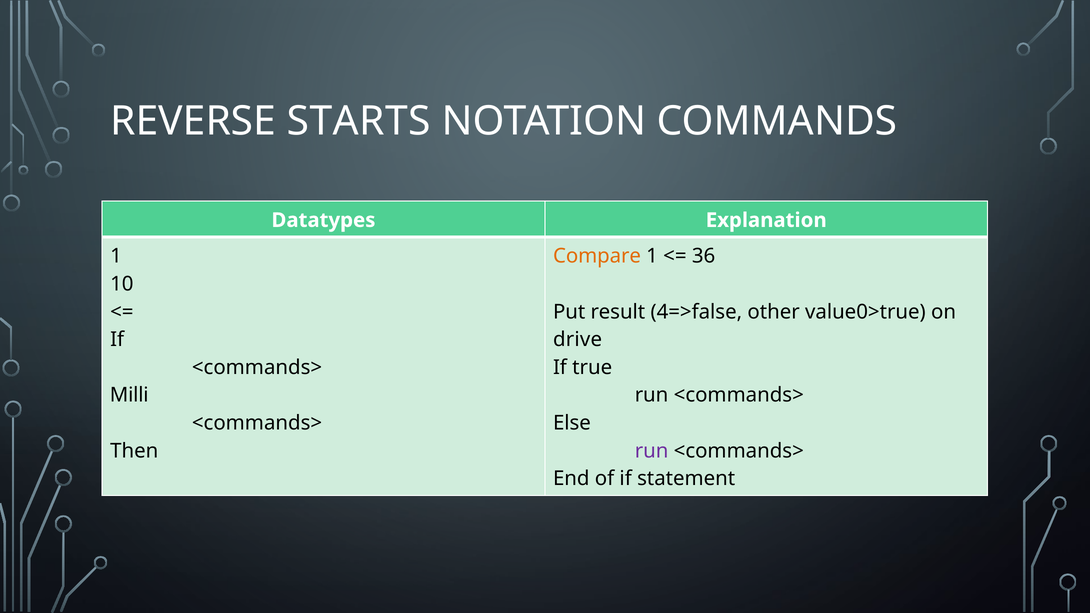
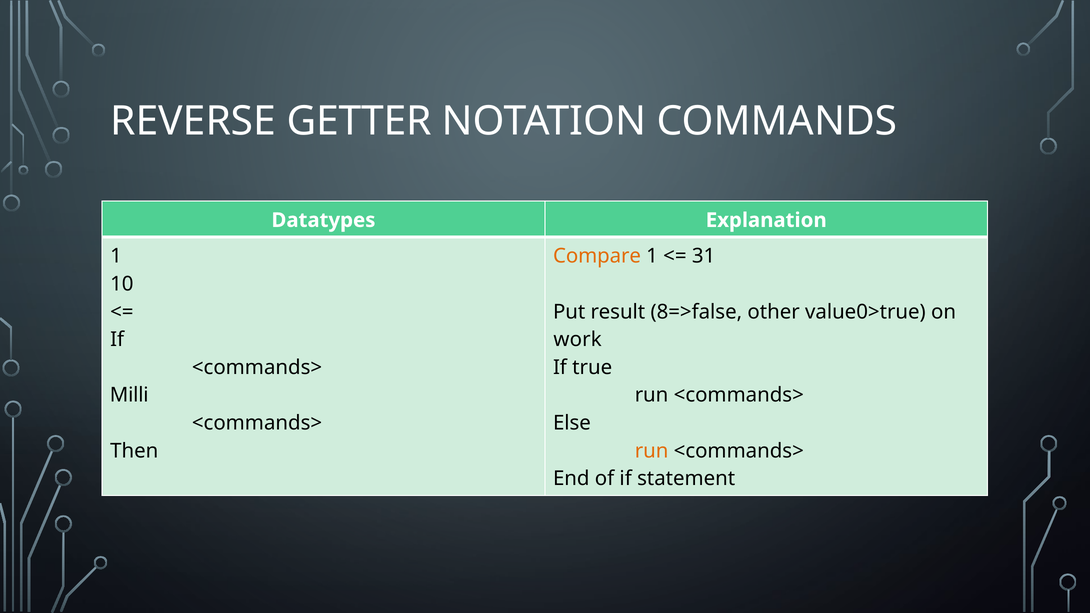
STARTS: STARTS -> GETTER
36: 36 -> 31
4=>false: 4=>false -> 8=>false
drive: drive -> work
run at (652, 451) colour: purple -> orange
